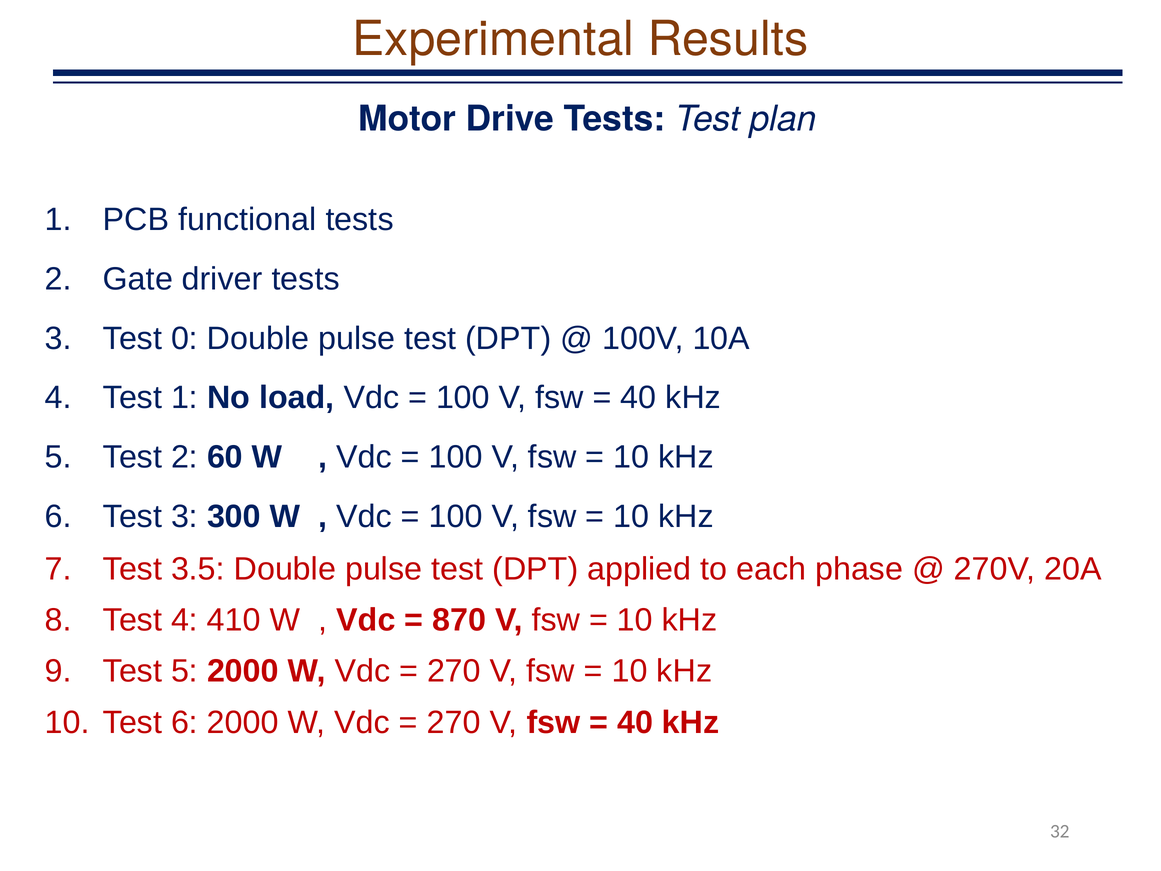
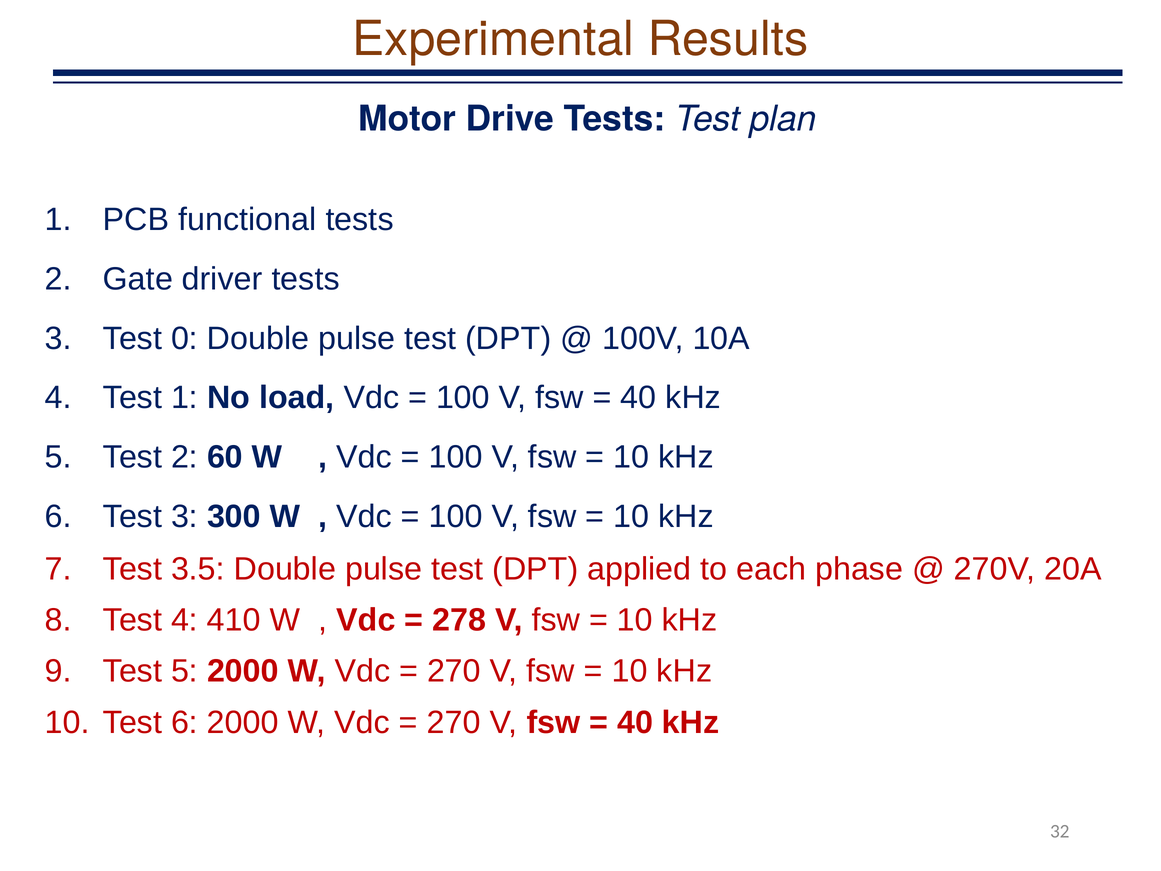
870: 870 -> 278
